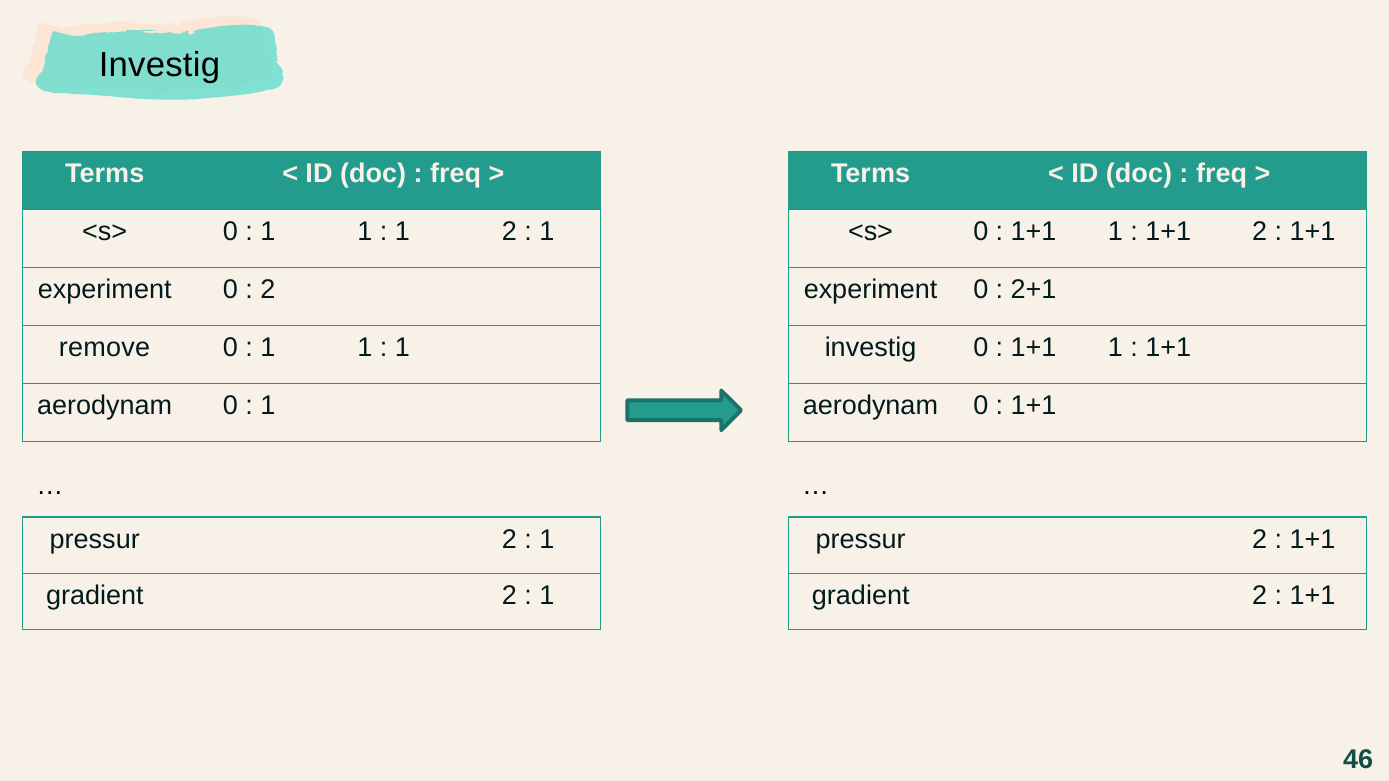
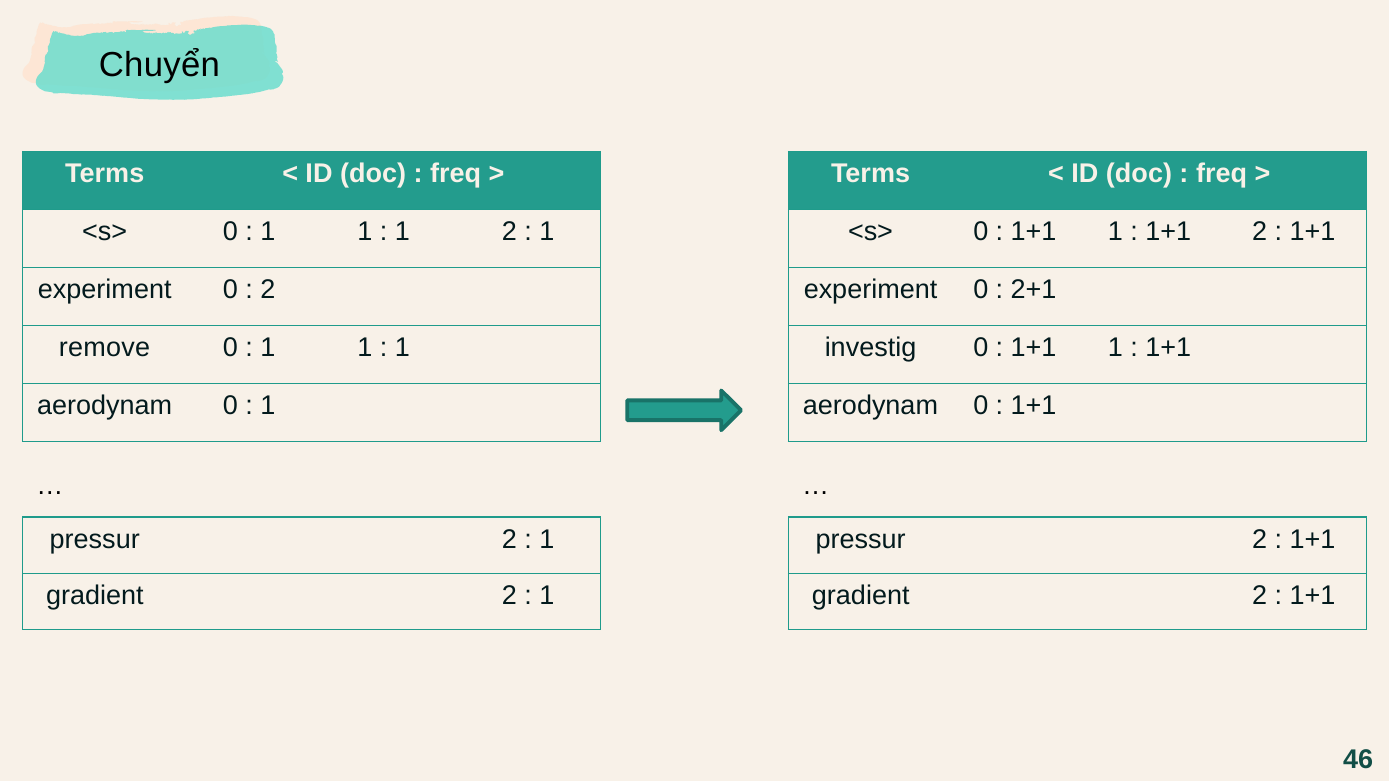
Investig at (159, 65): Investig -> Chuyển
